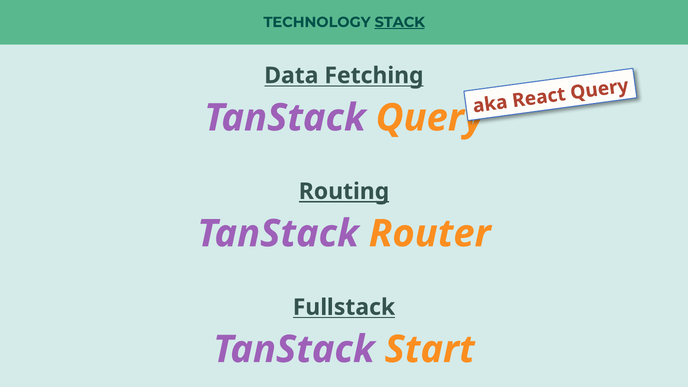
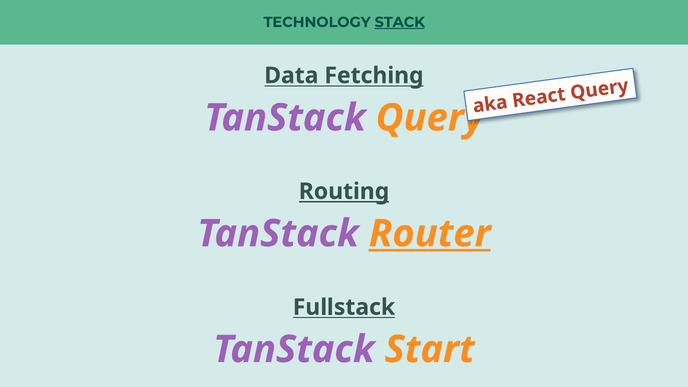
Router underline: none -> present
